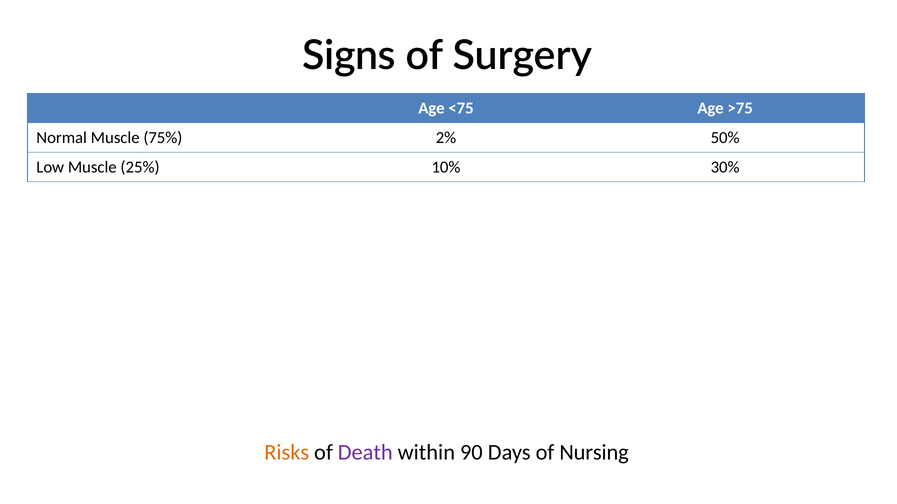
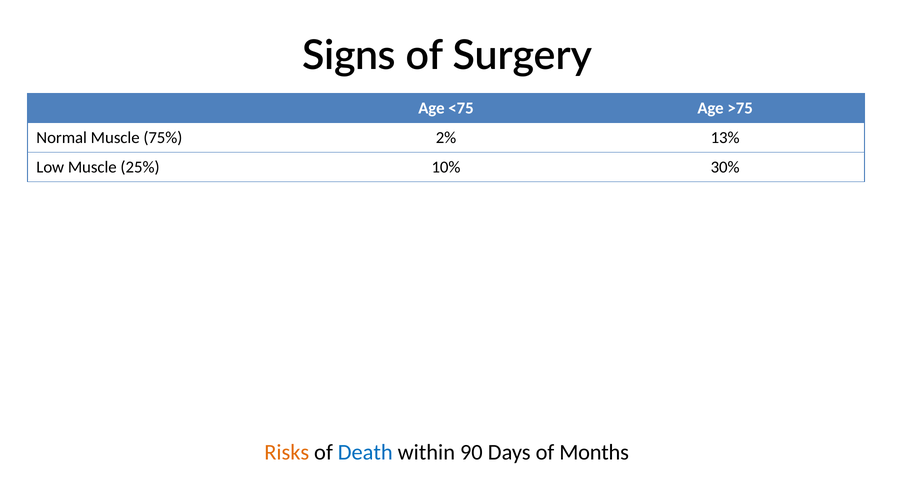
50%: 50% -> 13%
Death colour: purple -> blue
Nursing: Nursing -> Months
